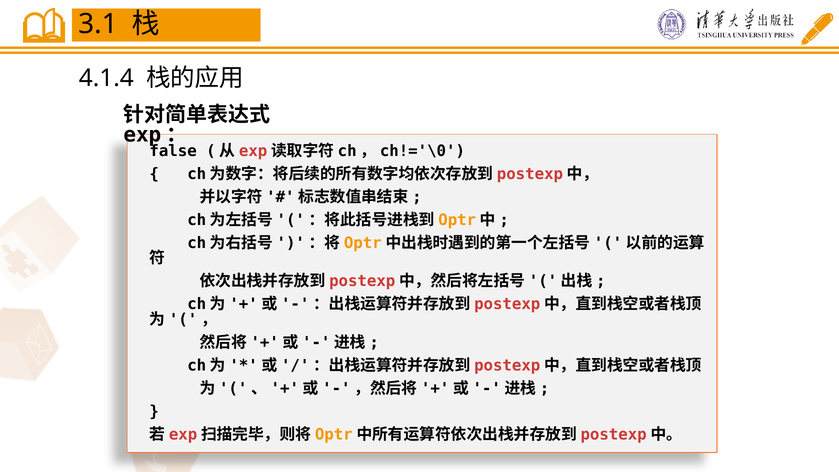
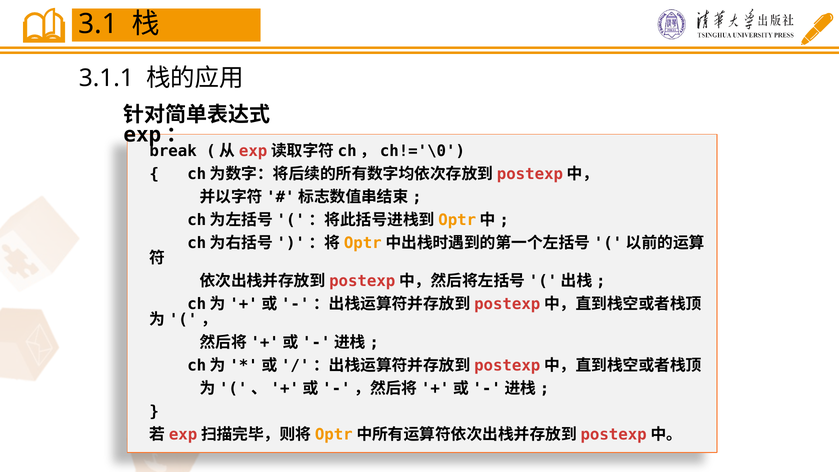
4.1.4: 4.1.4 -> 3.1.1
false: false -> break
